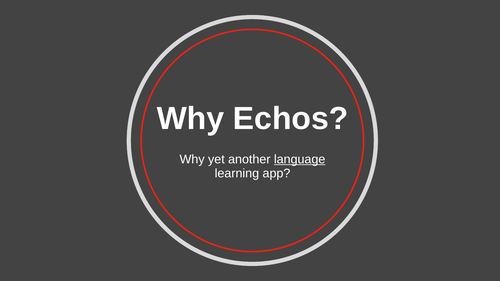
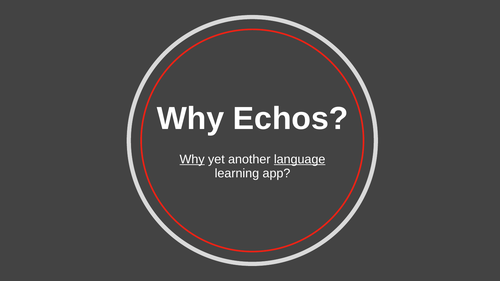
Why at (192, 159) underline: none -> present
